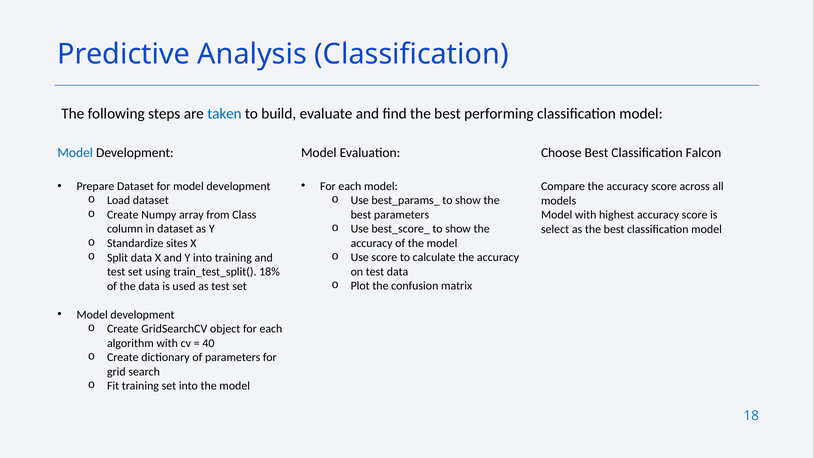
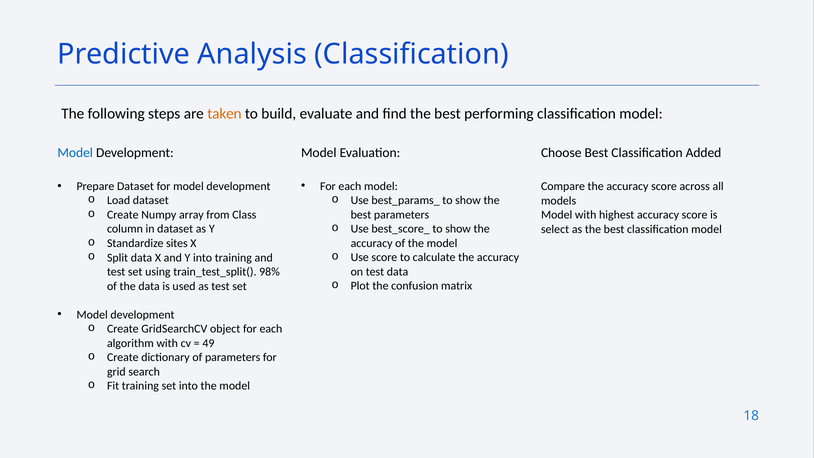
taken colour: blue -> orange
Falcon: Falcon -> Added
18%: 18% -> 98%
40: 40 -> 49
